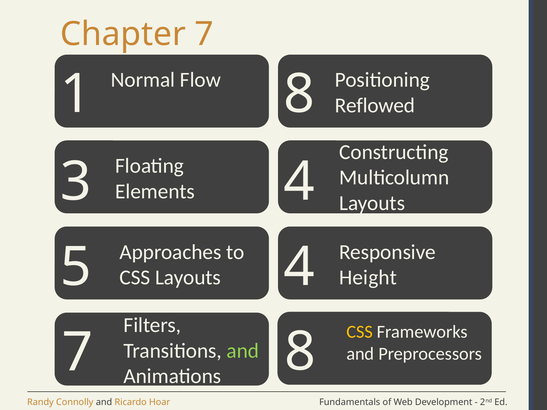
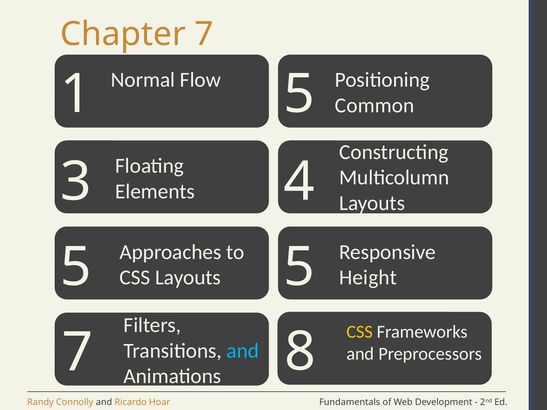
1 8: 8 -> 5
Reflowed: Reflowed -> Common
5 4: 4 -> 5
and at (243, 351) colour: light green -> light blue
